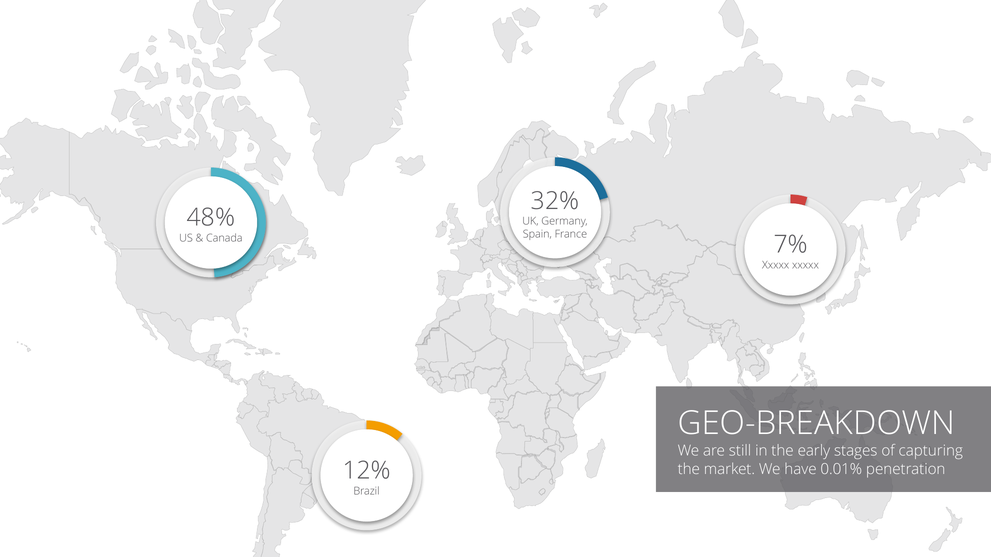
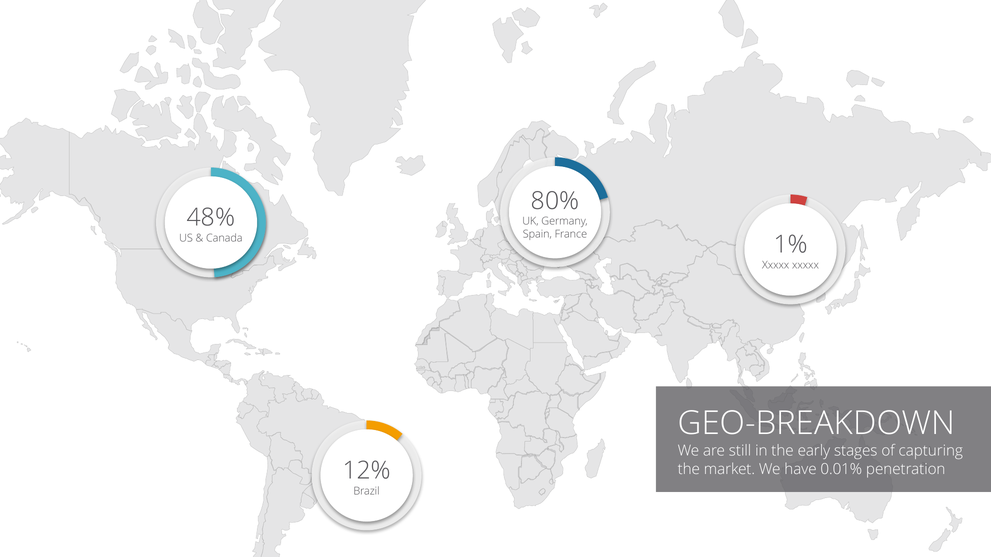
32%: 32% -> 80%
7%: 7% -> 1%
